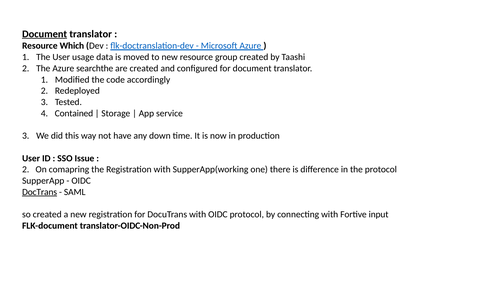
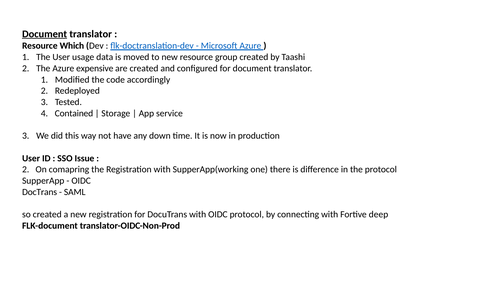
searchthe: searchthe -> expensive
DocTrans underline: present -> none
input: input -> deep
